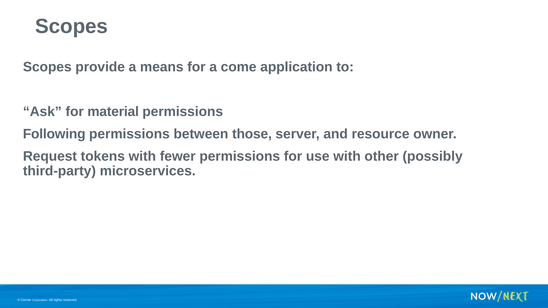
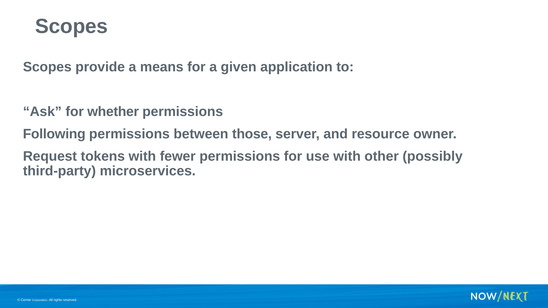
come: come -> given
material: material -> whether
